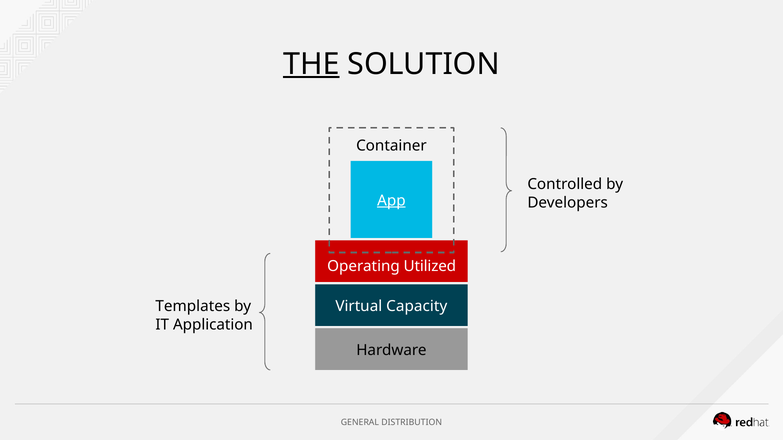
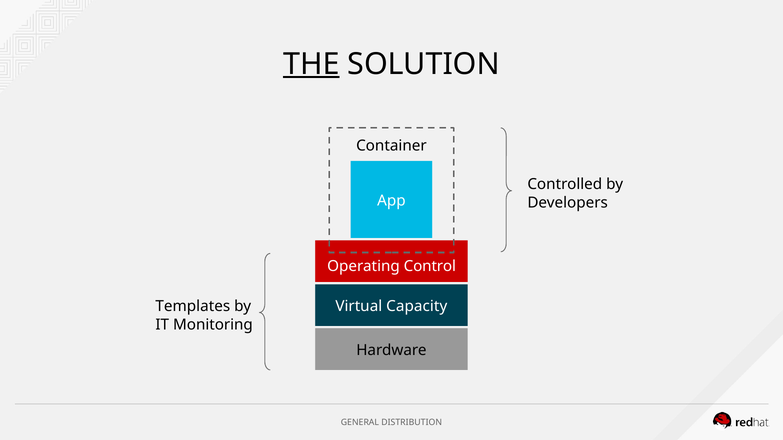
App underline: present -> none
Utilized: Utilized -> Control
Application: Application -> Monitoring
